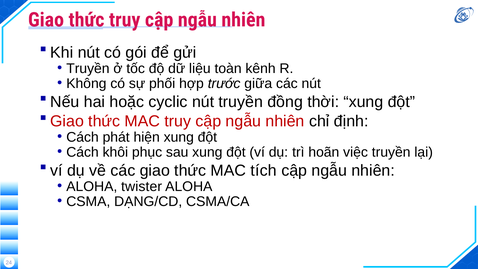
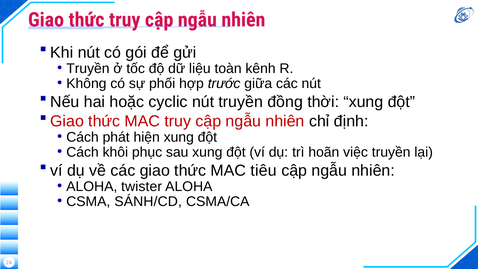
tích: tích -> tiêu
DẠNG/CD: DẠNG/CD -> SÁNH/CD
